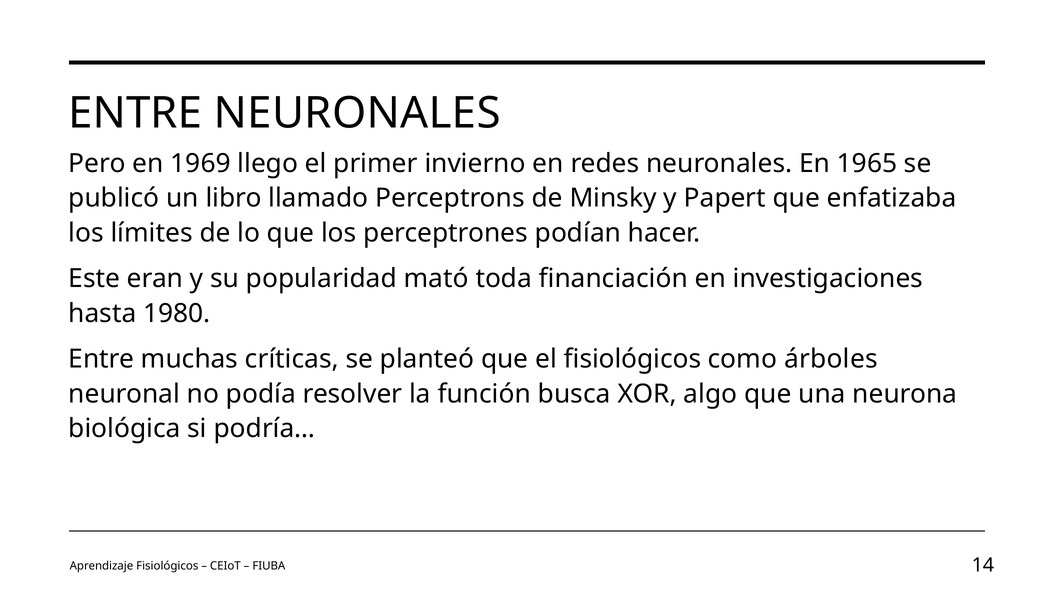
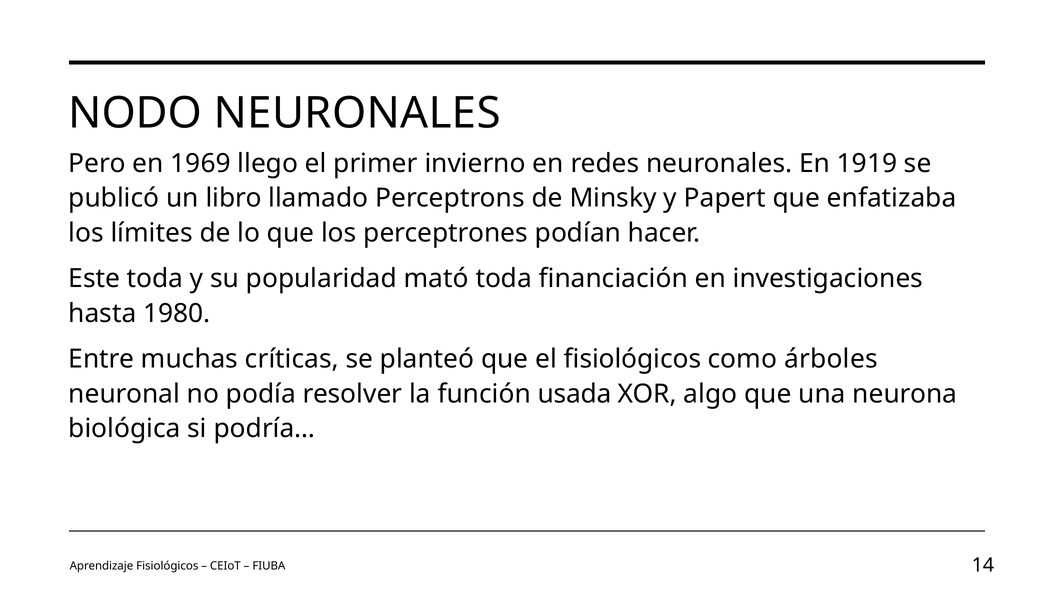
ENTRE at (135, 113): ENTRE -> NODO
1965: 1965 -> 1919
Este eran: eran -> toda
busca: busca -> usada
